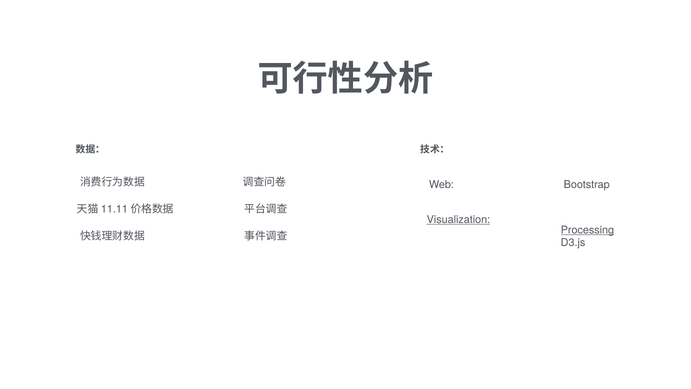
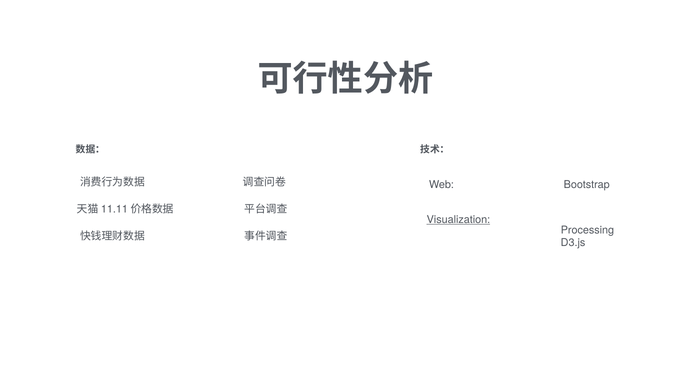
Processing underline: present -> none
